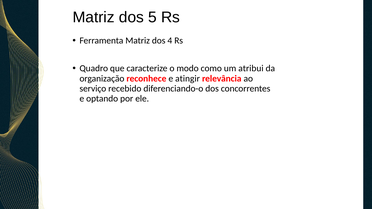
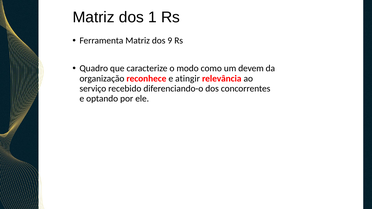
5: 5 -> 1
4: 4 -> 9
atribui: atribui -> devem
